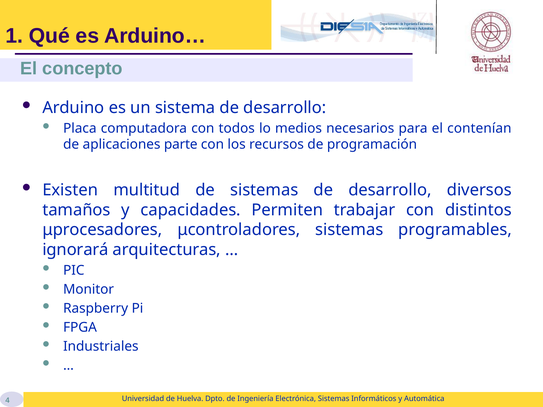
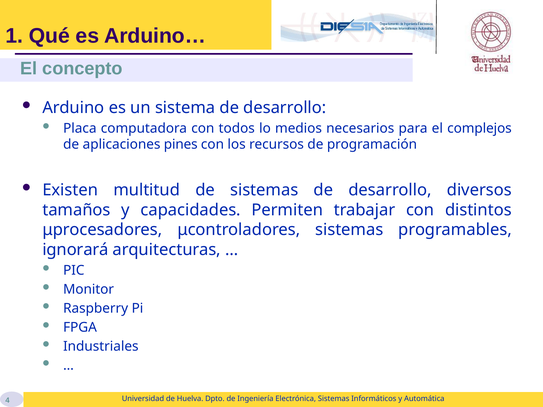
contenían: contenían -> complejos
parte: parte -> pines
